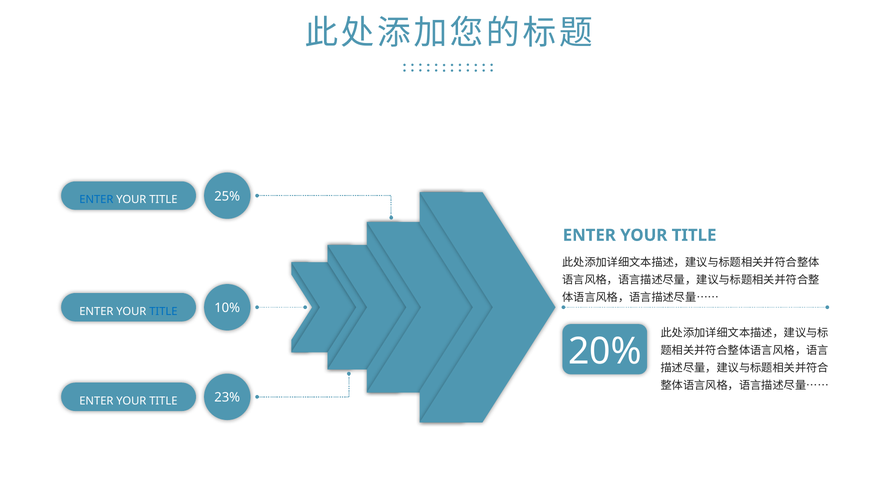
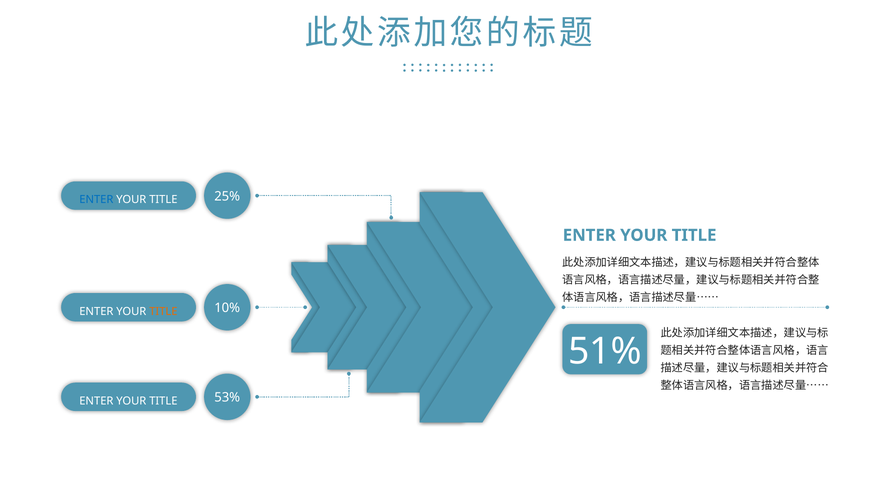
TITLE at (163, 311) colour: blue -> orange
20%: 20% -> 51%
23%: 23% -> 53%
